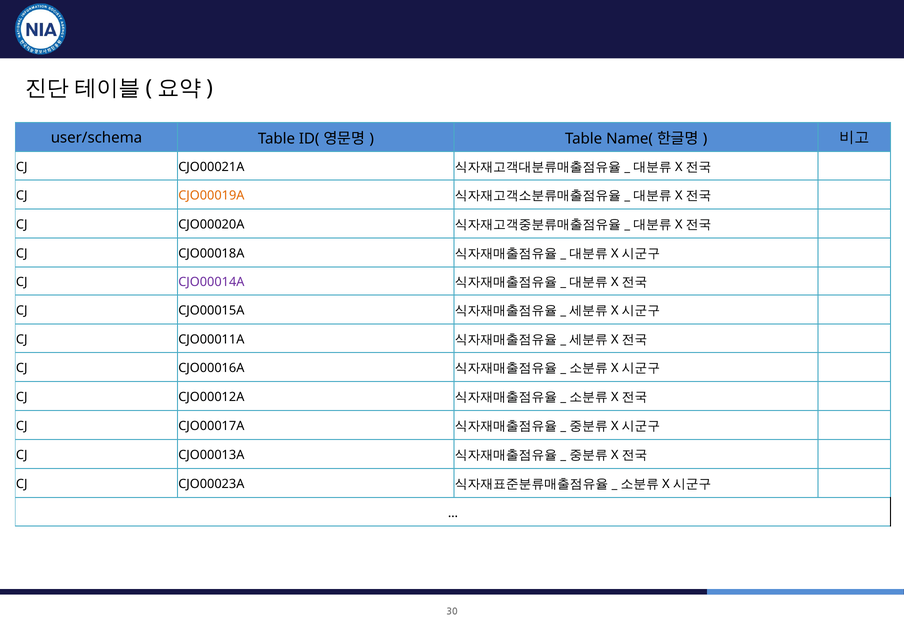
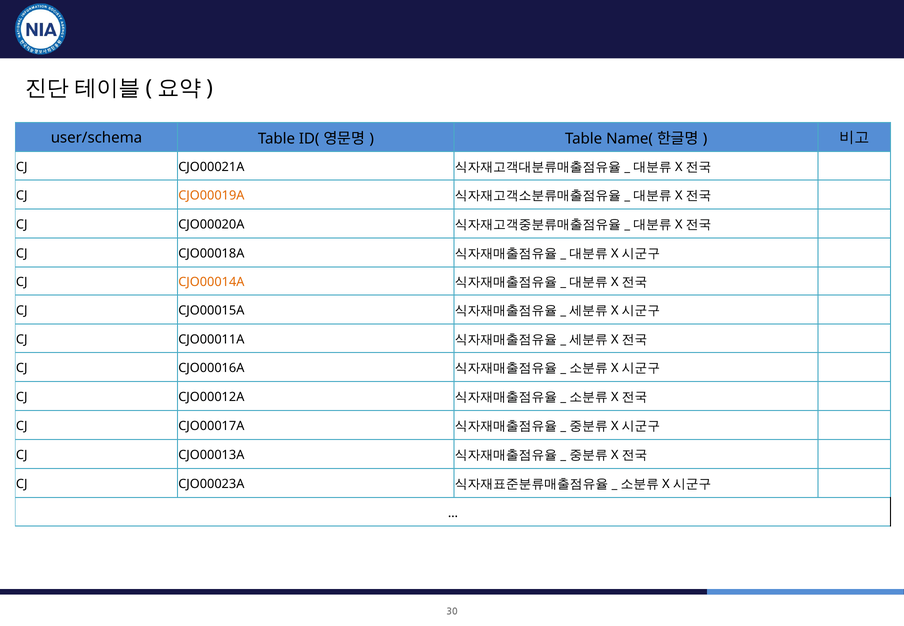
CJO00014A colour: purple -> orange
